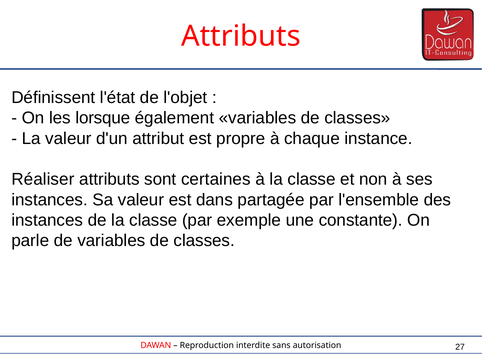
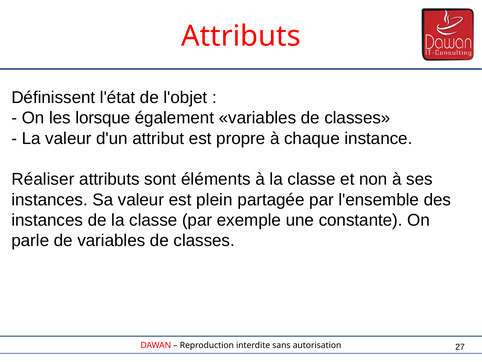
certaines: certaines -> éléments
dans: dans -> plein
